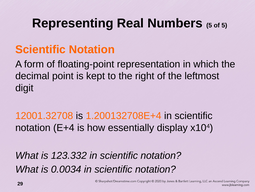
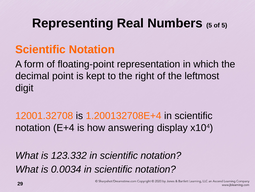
essentially: essentially -> answering
